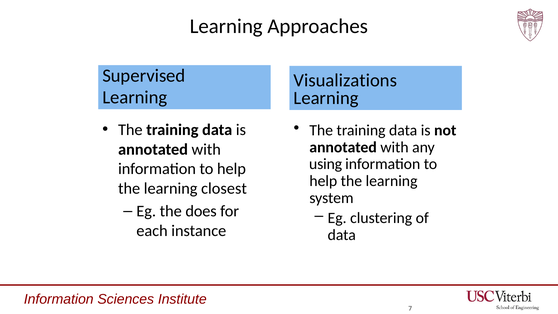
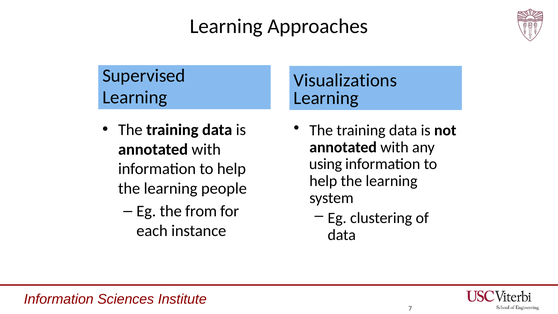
closest: closest -> people
does: does -> from
